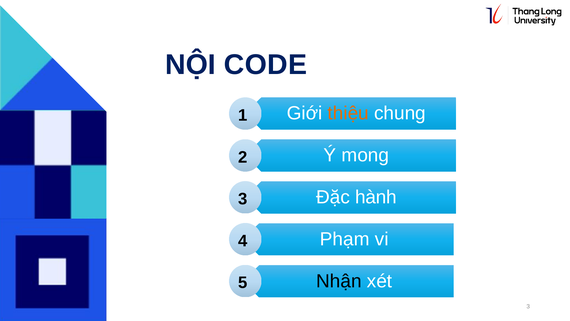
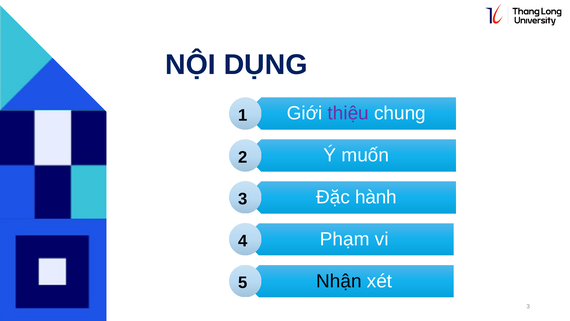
CODE: CODE -> DỤNG
thiệu colour: orange -> purple
mong: mong -> muốn
